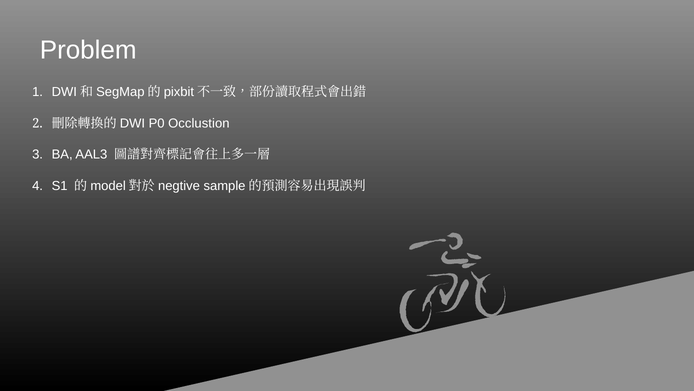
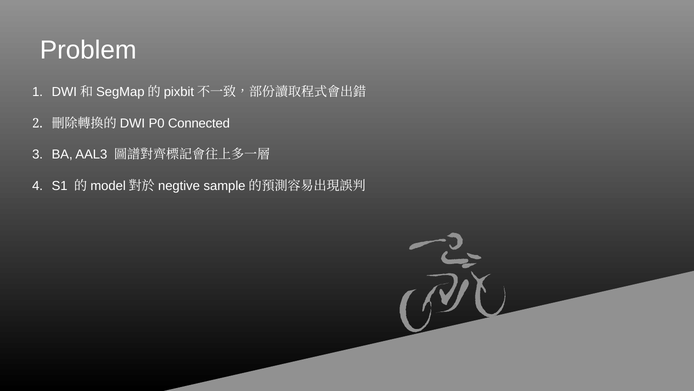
Occlustion: Occlustion -> Connected
